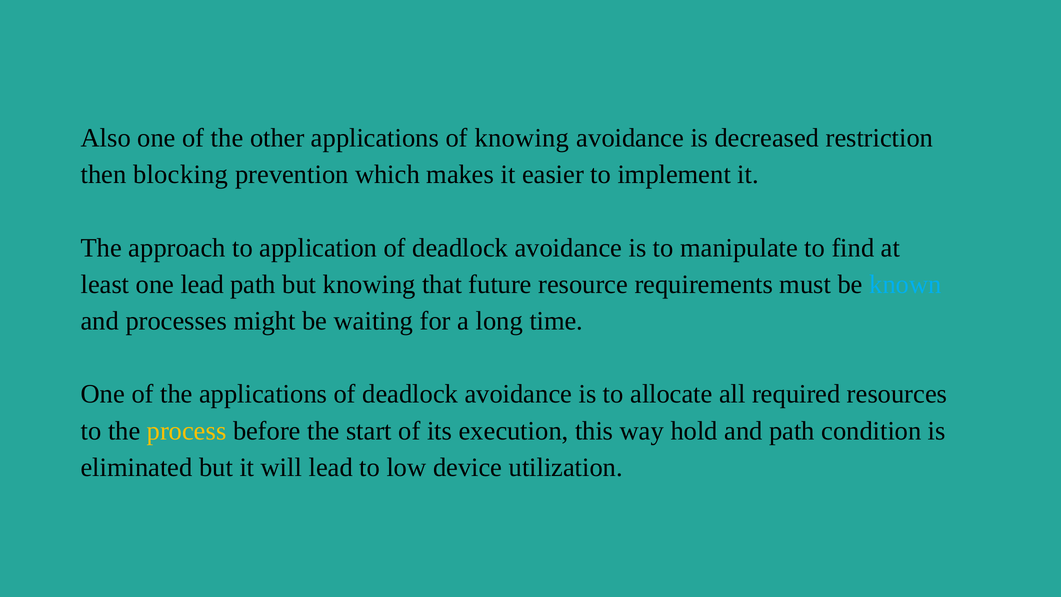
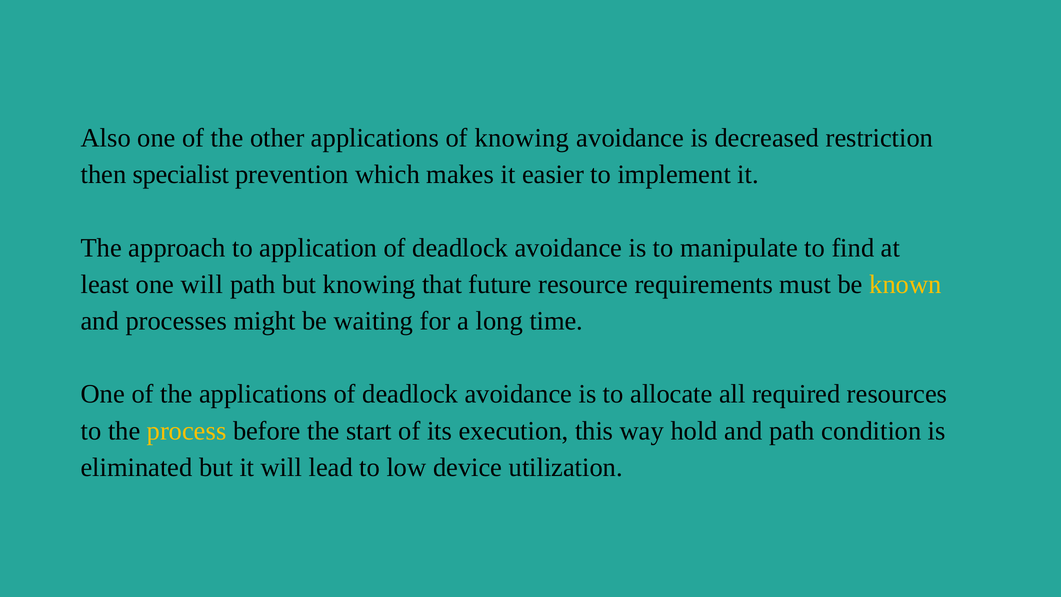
blocking: blocking -> specialist
one lead: lead -> will
known colour: light blue -> yellow
